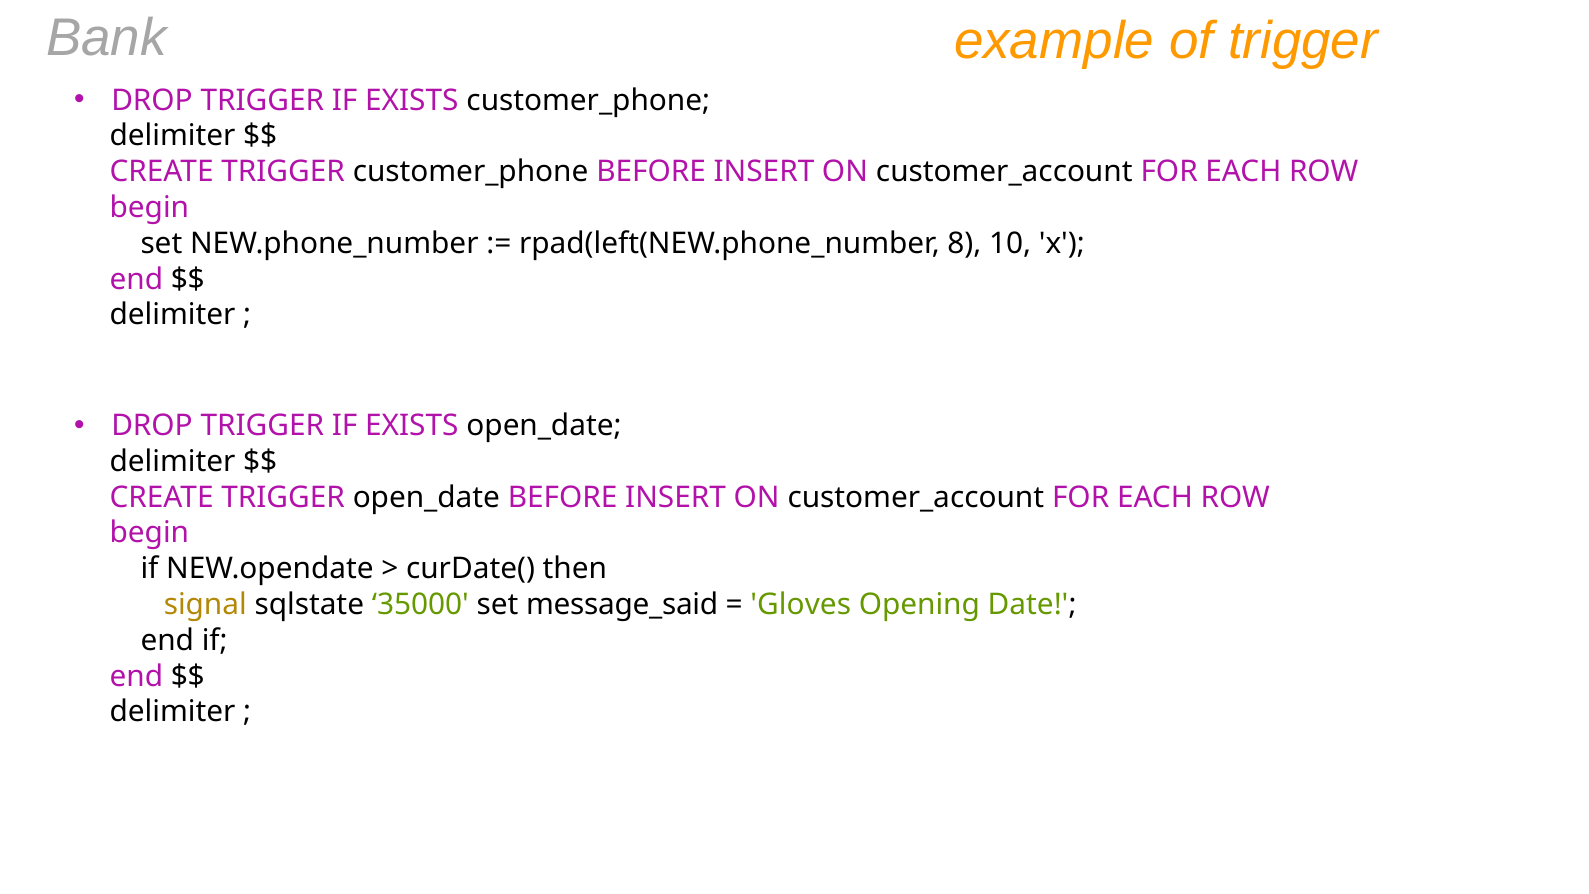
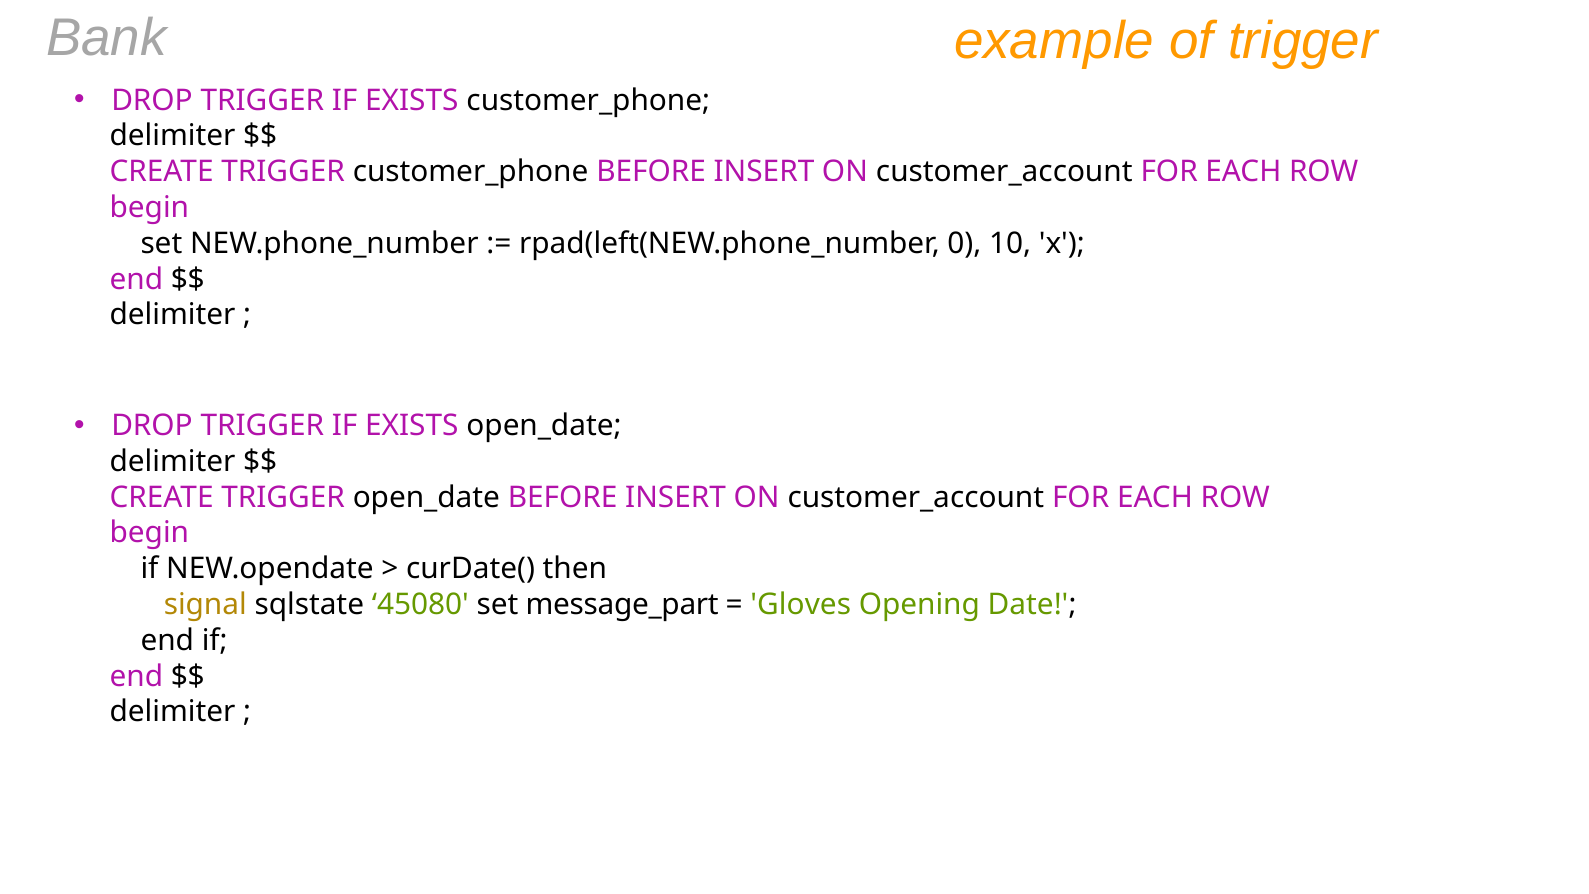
8: 8 -> 0
35000: 35000 -> 45080
message_said: message_said -> message_part
